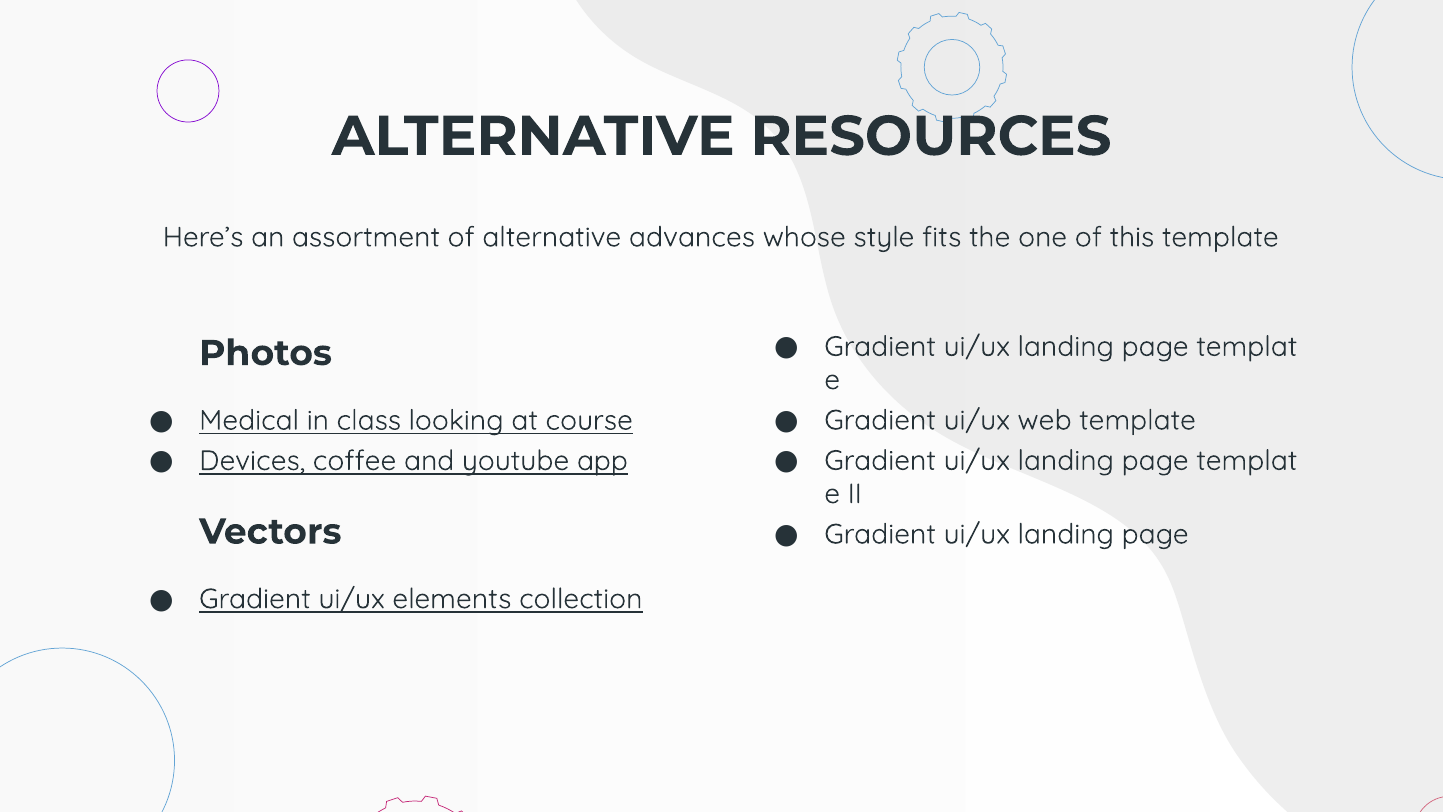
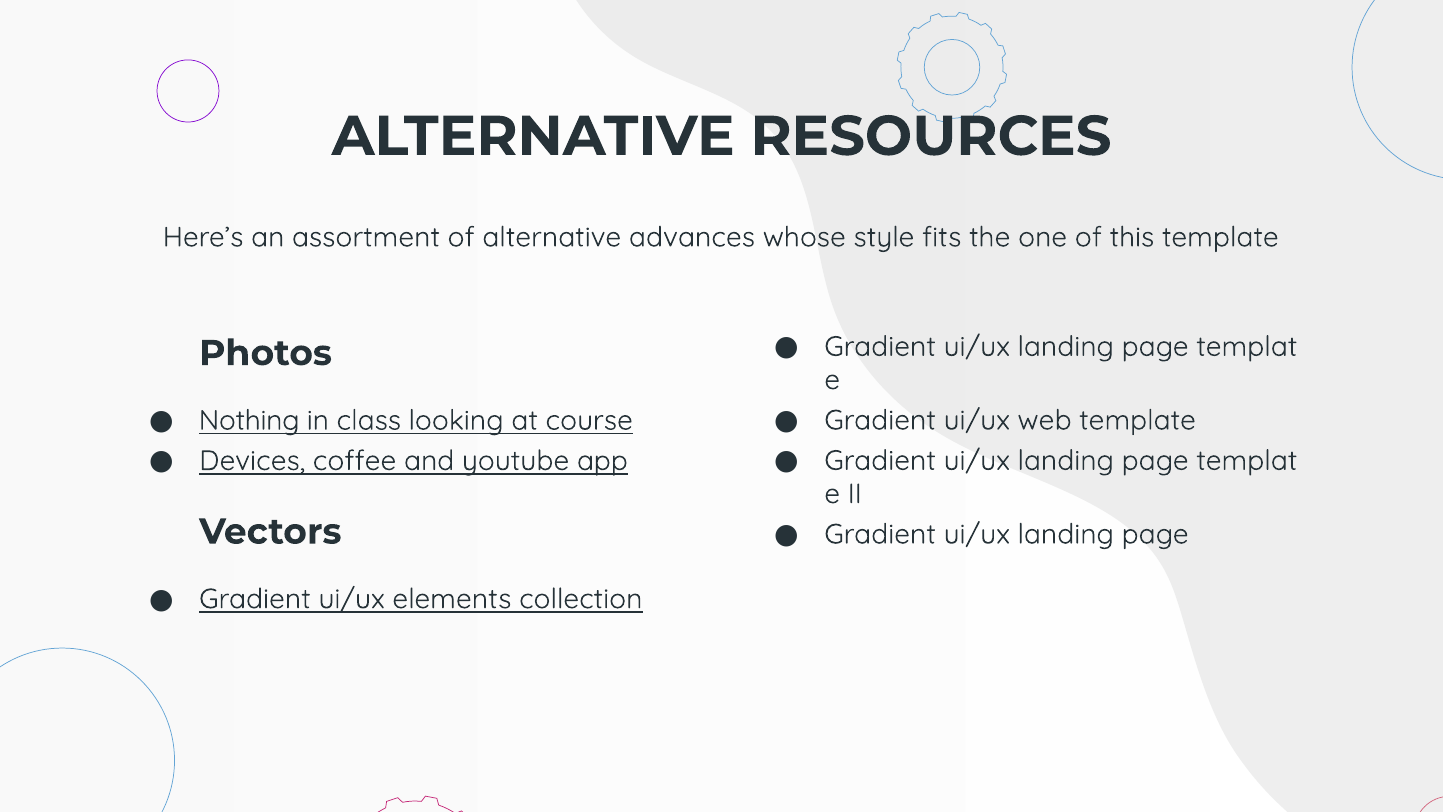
Medical: Medical -> Nothing
